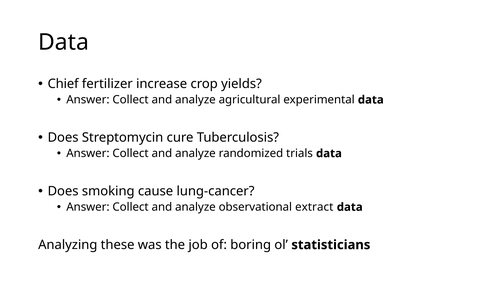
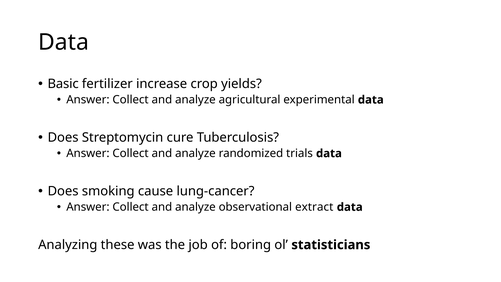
Chief: Chief -> Basic
